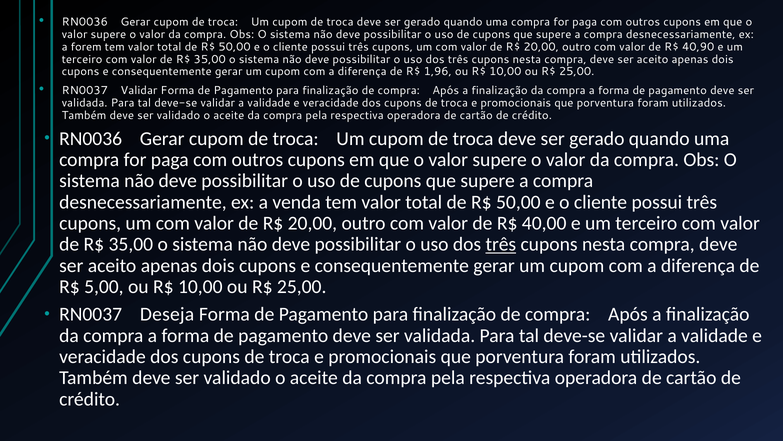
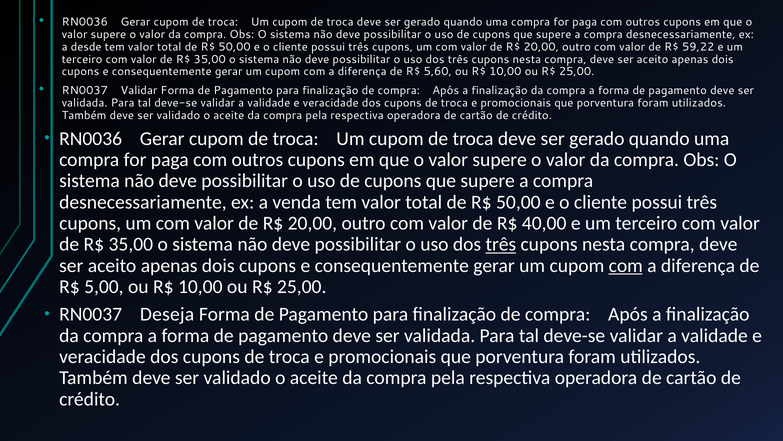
forem: forem -> desde
40,90: 40,90 -> 59,22
1,96: 1,96 -> 5,60
com at (626, 265) underline: none -> present
